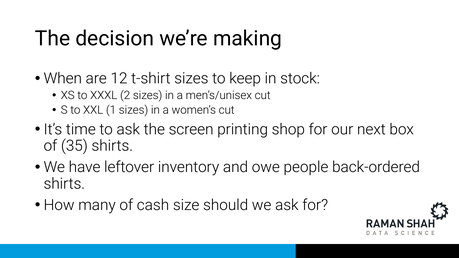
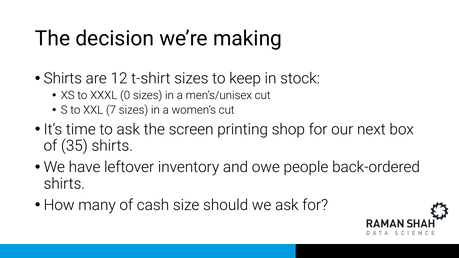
When at (63, 79): When -> Shirts
2: 2 -> 0
1: 1 -> 7
